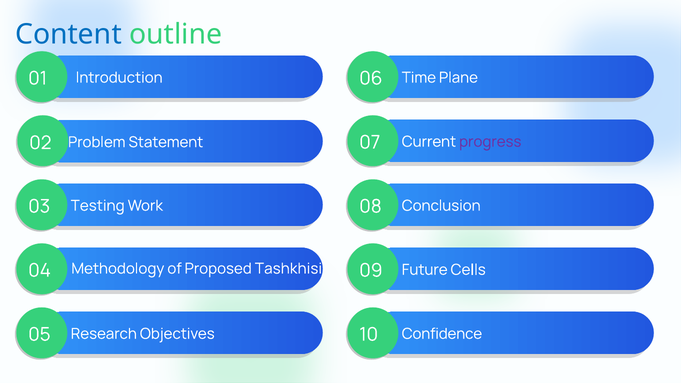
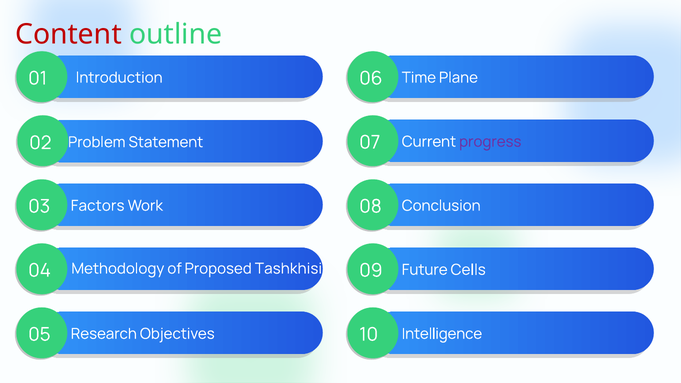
Content colour: blue -> red
Testing: Testing -> Factors
Confidence: Confidence -> Intelligence
